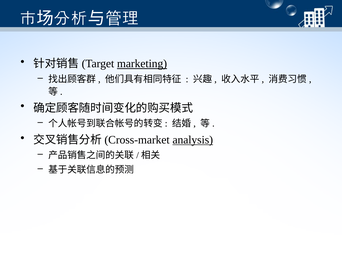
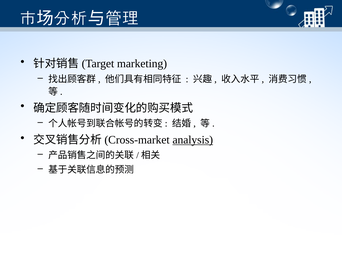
marketing underline: present -> none
